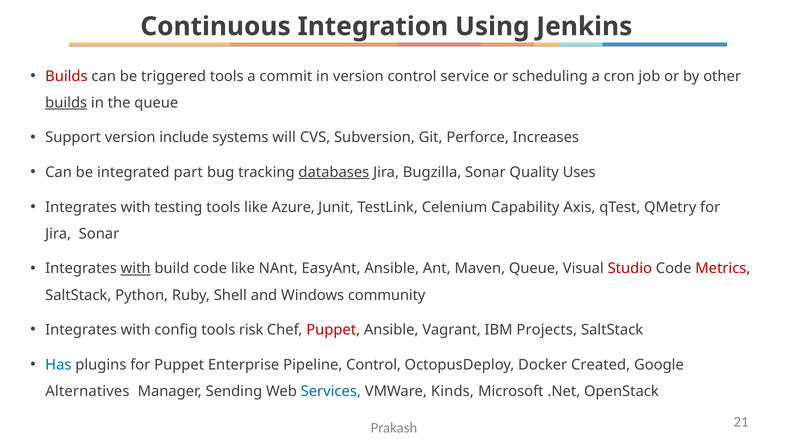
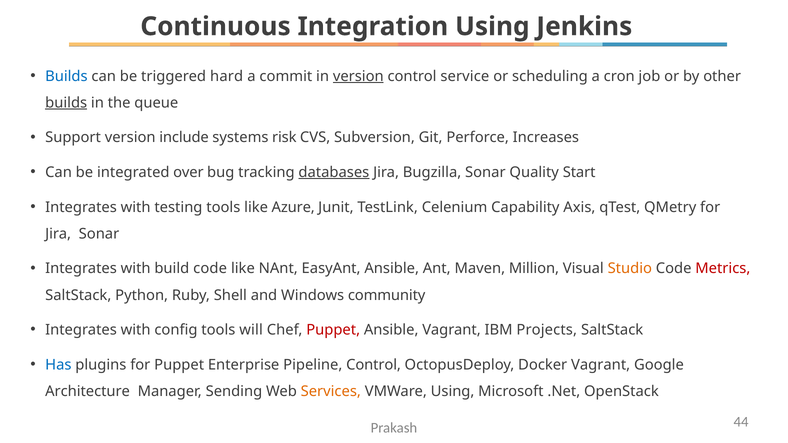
Builds at (66, 76) colour: red -> blue
triggered tools: tools -> hard
version at (358, 76) underline: none -> present
will: will -> risk
part: part -> over
Uses: Uses -> Start
with at (136, 269) underline: present -> none
Maven Queue: Queue -> Million
Studio colour: red -> orange
risk: risk -> will
Docker Created: Created -> Vagrant
Alternatives: Alternatives -> Architecture
Services colour: blue -> orange
VMWare Kinds: Kinds -> Using
21: 21 -> 44
